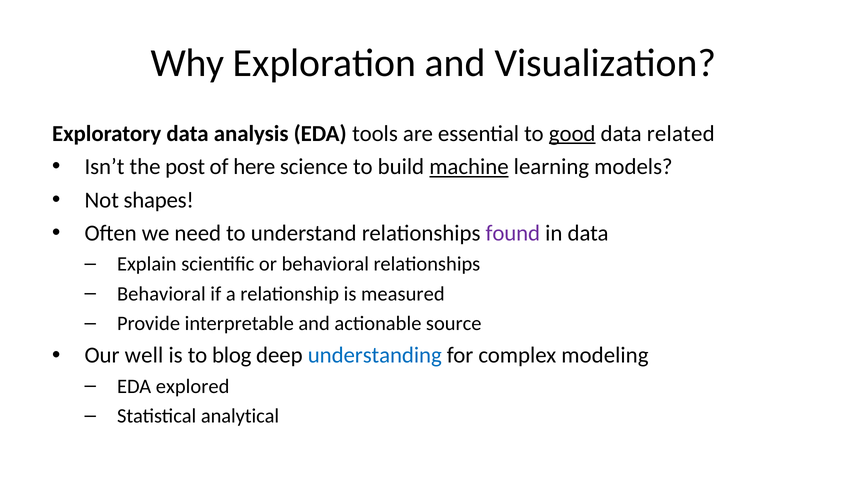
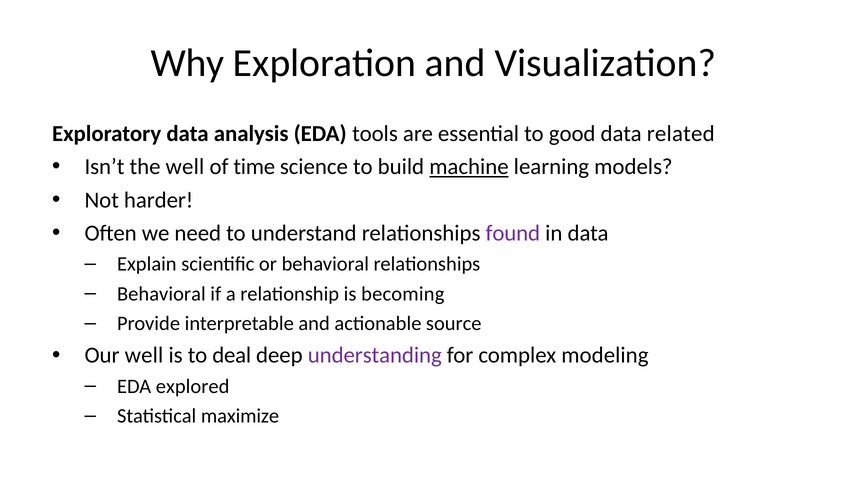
good underline: present -> none
the post: post -> well
here: here -> time
shapes: shapes -> harder
measured: measured -> becoming
blog: blog -> deal
understanding colour: blue -> purple
analytical: analytical -> maximize
